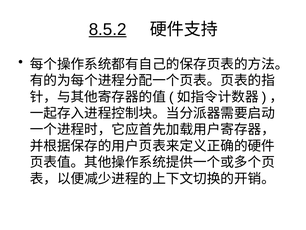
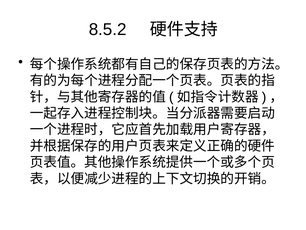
8.5.2 underline: present -> none
